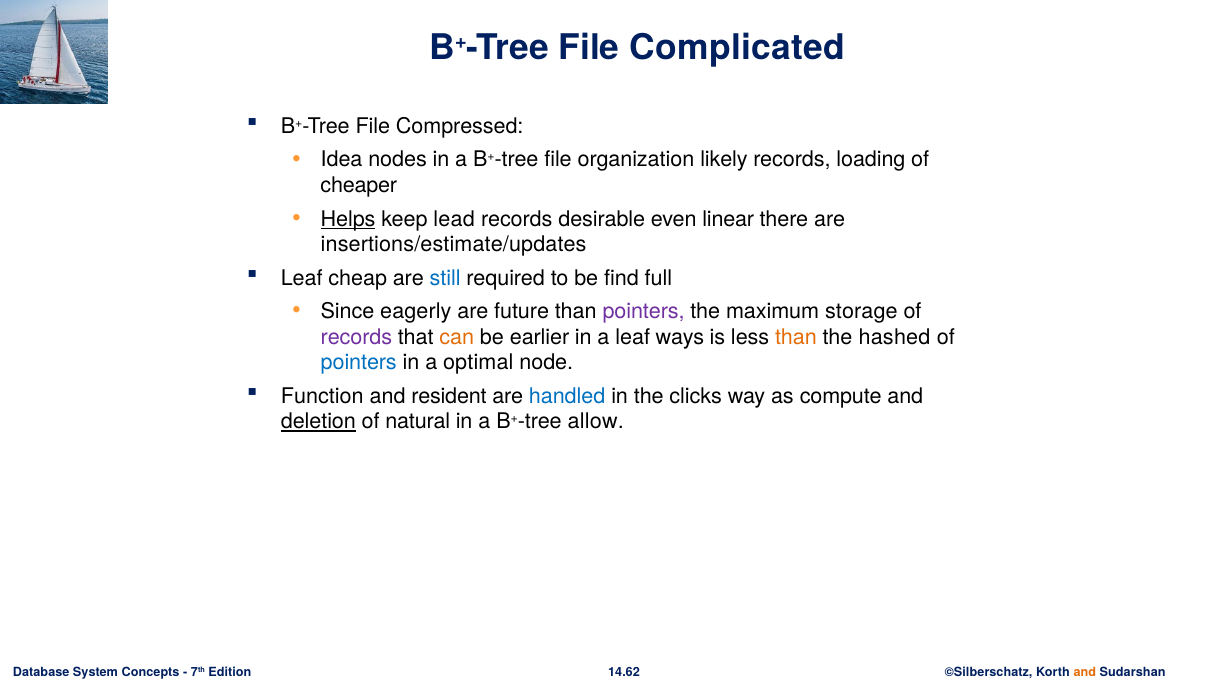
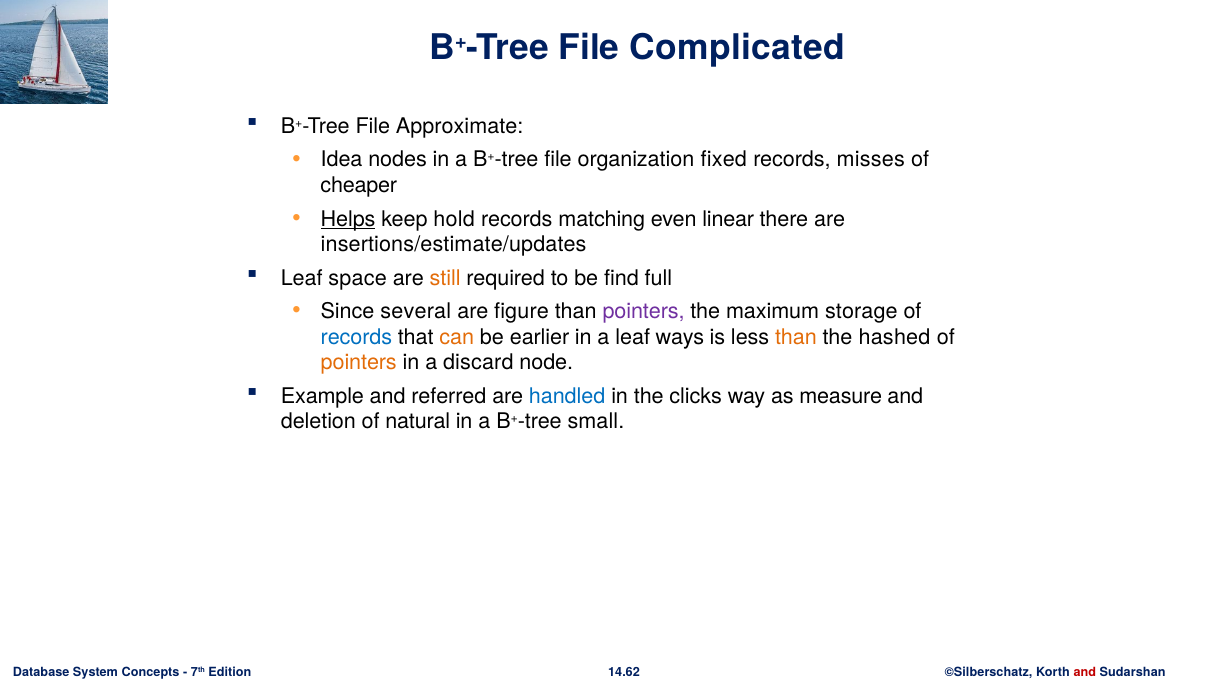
Compressed: Compressed -> Approximate
likely: likely -> fixed
loading: loading -> misses
lead: lead -> hold
desirable: desirable -> matching
cheap: cheap -> space
still colour: blue -> orange
eagerly: eagerly -> several
future: future -> figure
records at (356, 337) colour: purple -> blue
pointers at (359, 363) colour: blue -> orange
optimal: optimal -> discard
Function: Function -> Example
resident: resident -> referred
compute: compute -> measure
deletion underline: present -> none
allow: allow -> small
and at (1085, 672) colour: orange -> red
